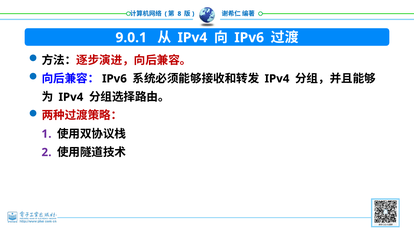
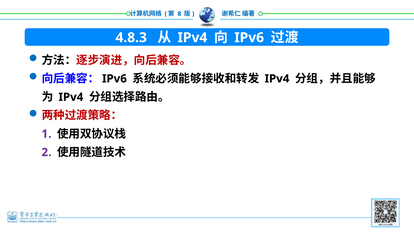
9.0.1: 9.0.1 -> 4.8.3
